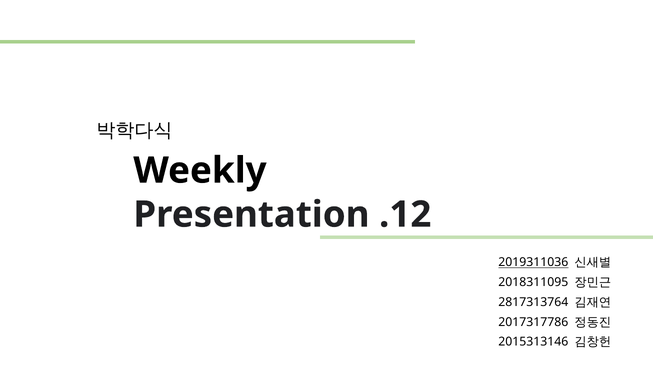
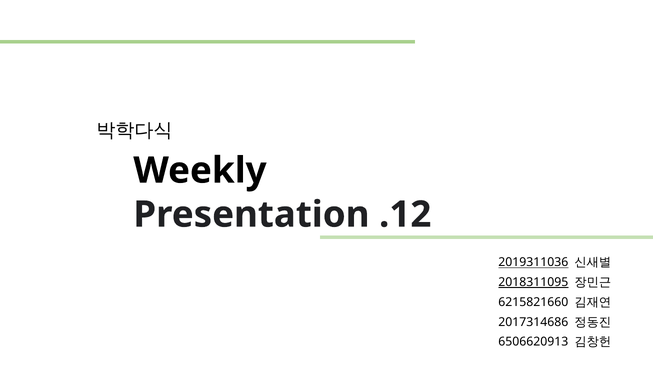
2018311095 underline: none -> present
2817313764: 2817313764 -> 6215821660
2017317786: 2017317786 -> 2017314686
2015313146: 2015313146 -> 6506620913
